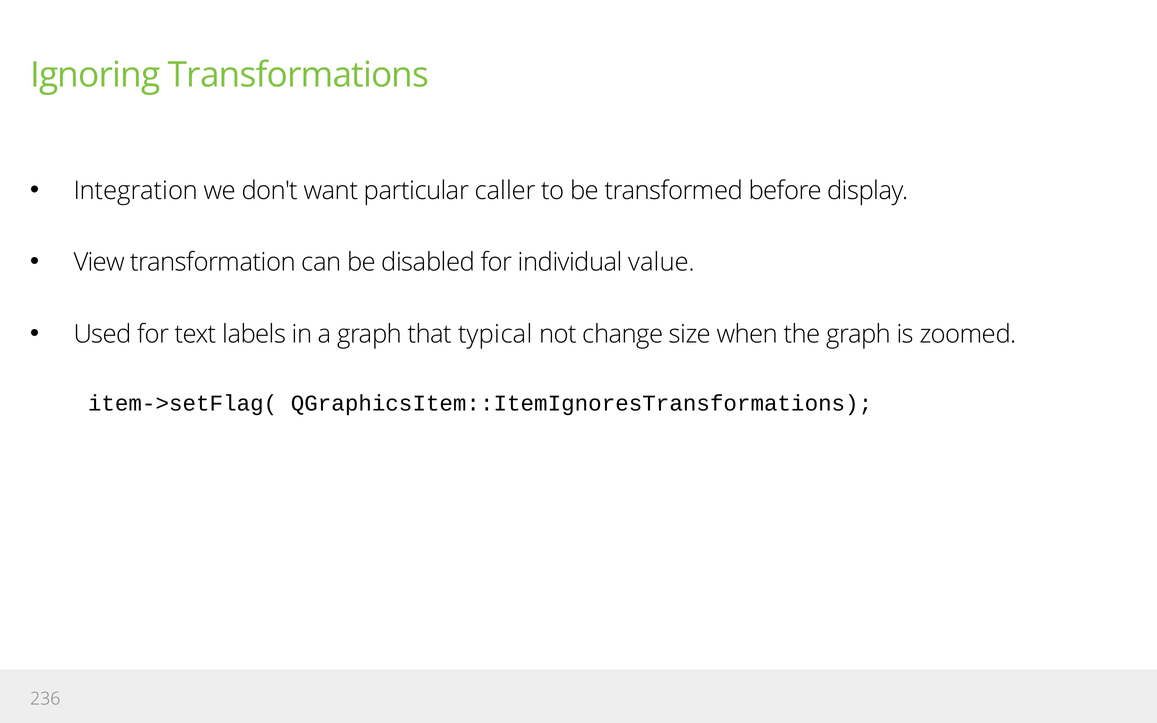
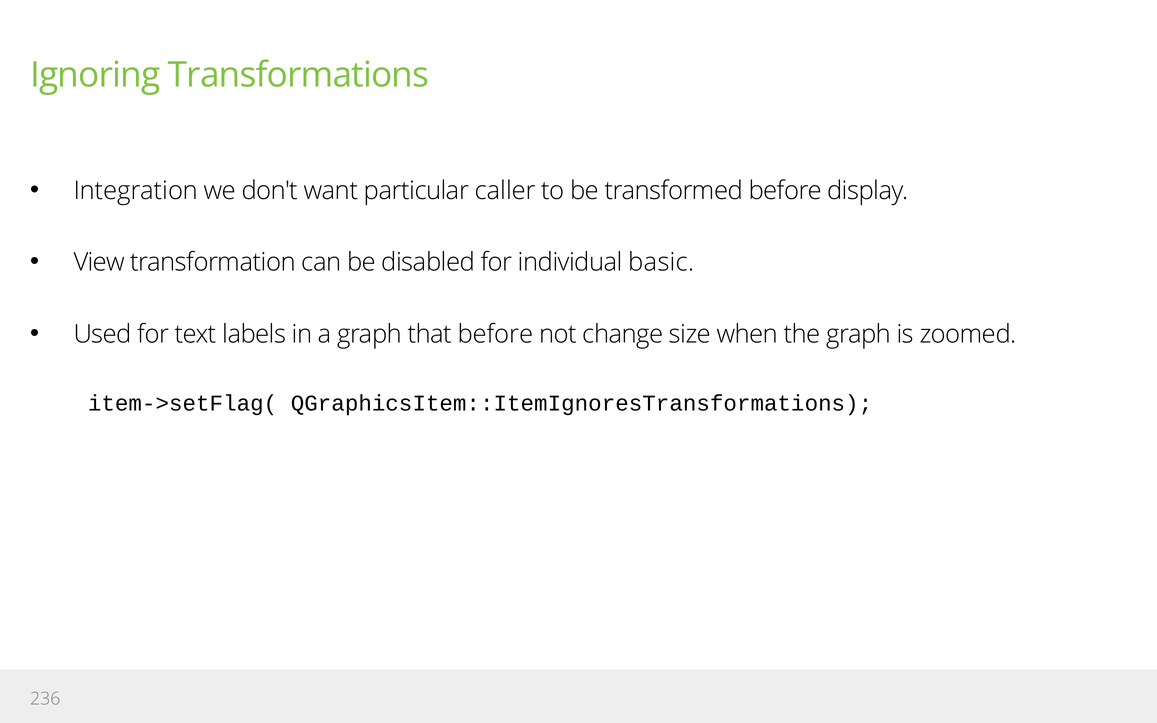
value: value -> basic
that typical: typical -> before
